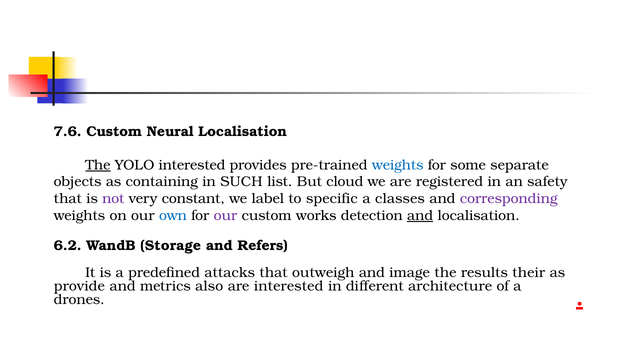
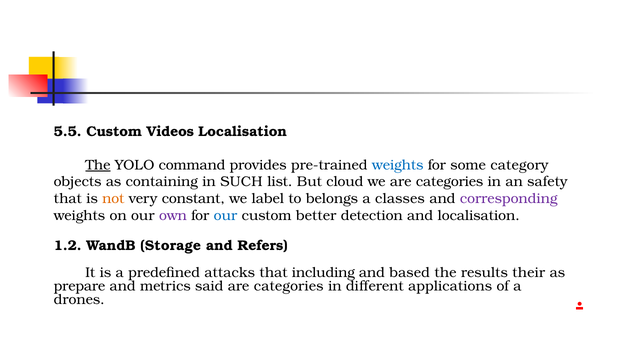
7.6: 7.6 -> 5.5
Neural: Neural -> Videos
YOLO interested: interested -> command
separate: separate -> category
we are registered: registered -> categories
not colour: purple -> orange
specific: specific -> belongs
own colour: blue -> purple
our at (225, 215) colour: purple -> blue
works: works -> better
and at (420, 215) underline: present -> none
6.2: 6.2 -> 1.2
outweigh: outweigh -> including
image: image -> based
provide: provide -> prepare
also: also -> said
interested at (289, 286): interested -> categories
architecture: architecture -> applications
